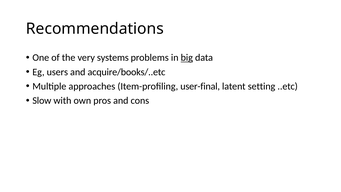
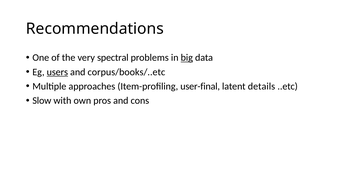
systems: systems -> spectral
users underline: none -> present
acquire/books/..etc: acquire/books/..etc -> corpus/books/..etc
setting: setting -> details
